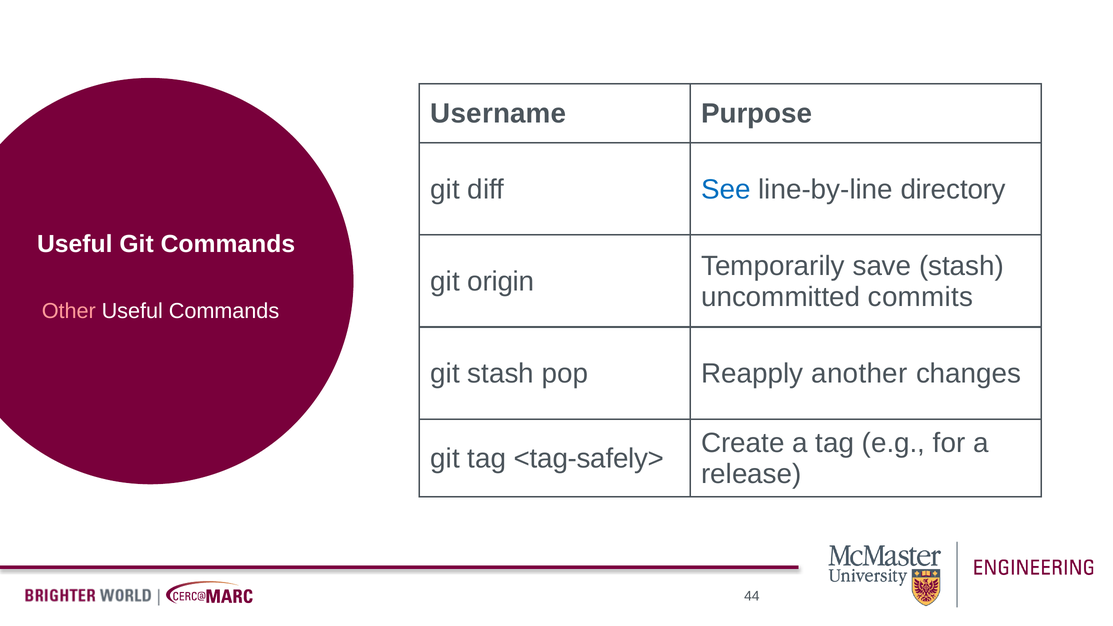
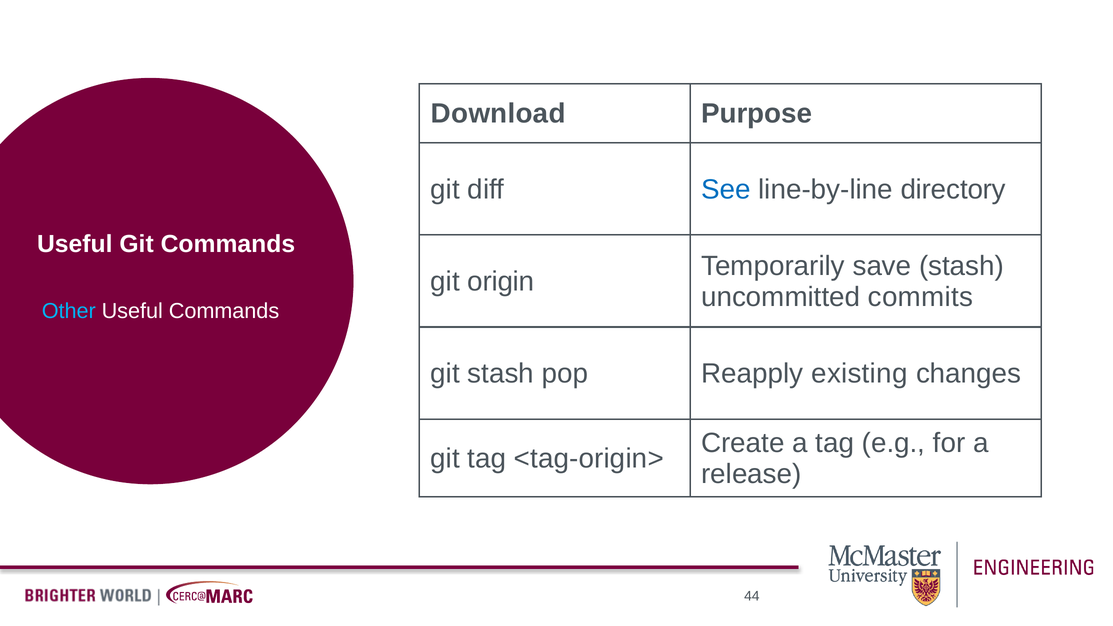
Username: Username -> Download
Other colour: pink -> light blue
another: another -> existing
<tag-safely>: <tag-safely> -> <tag-origin>
